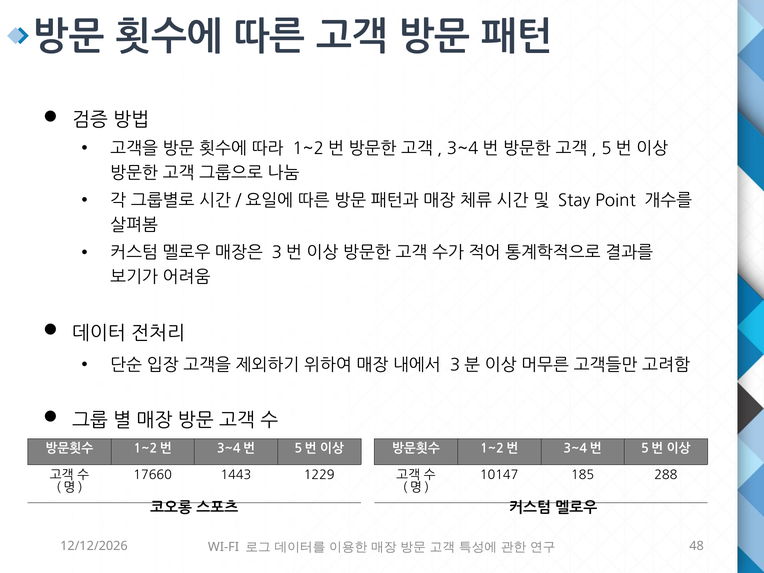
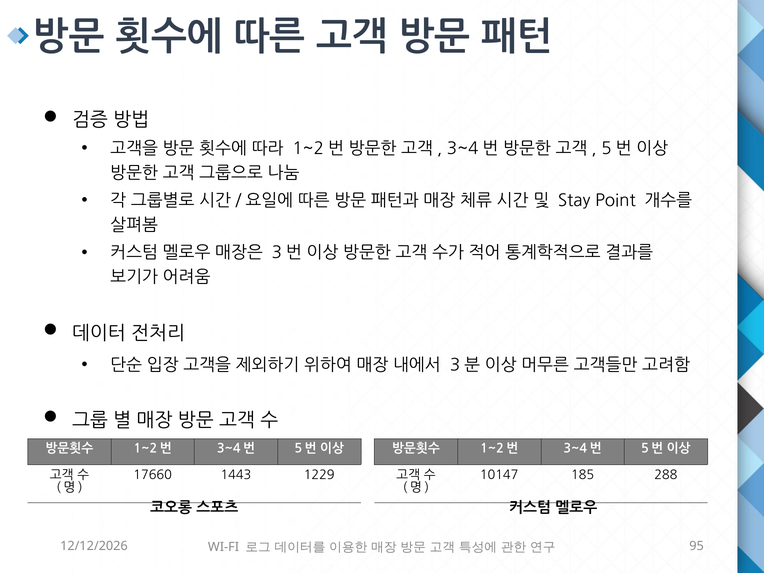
48: 48 -> 95
